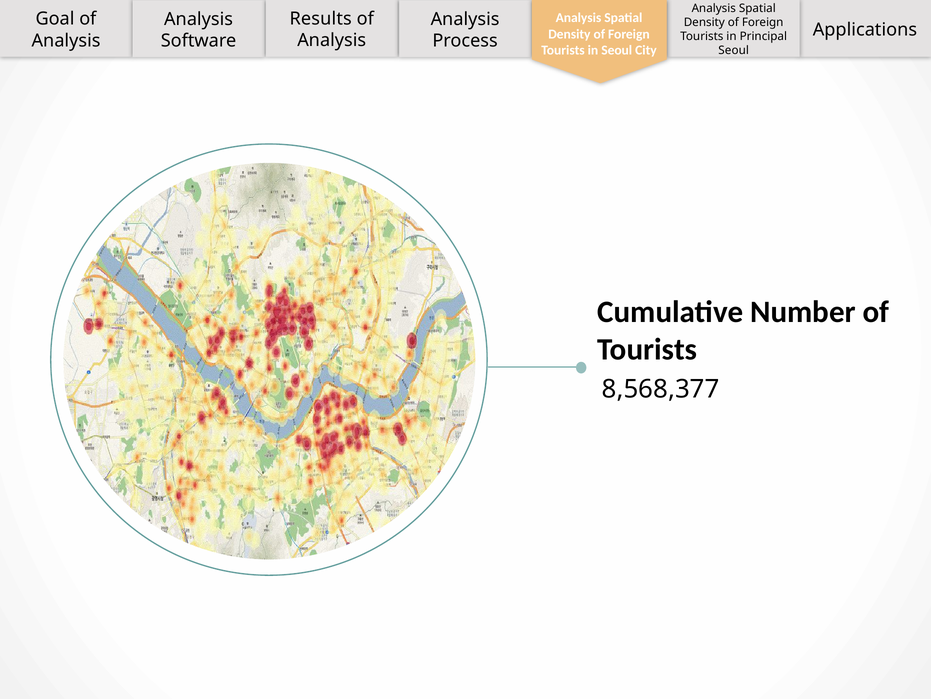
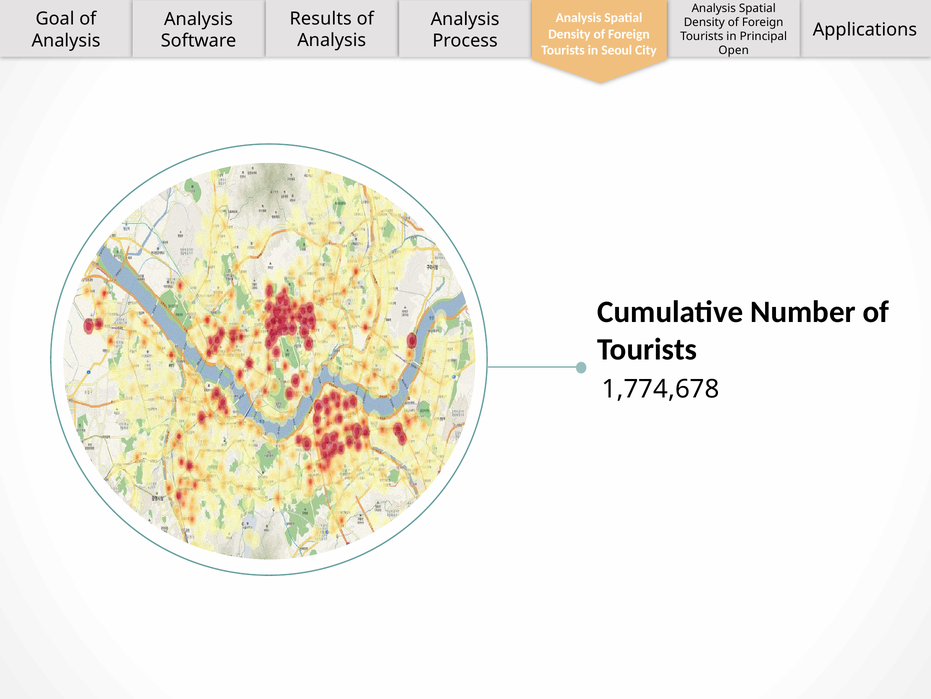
Seoul at (734, 50): Seoul -> Open
8,568,377: 8,568,377 -> 1,774,678
